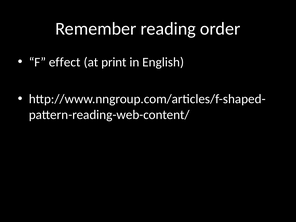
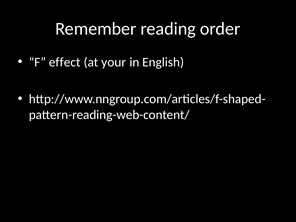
print: print -> your
